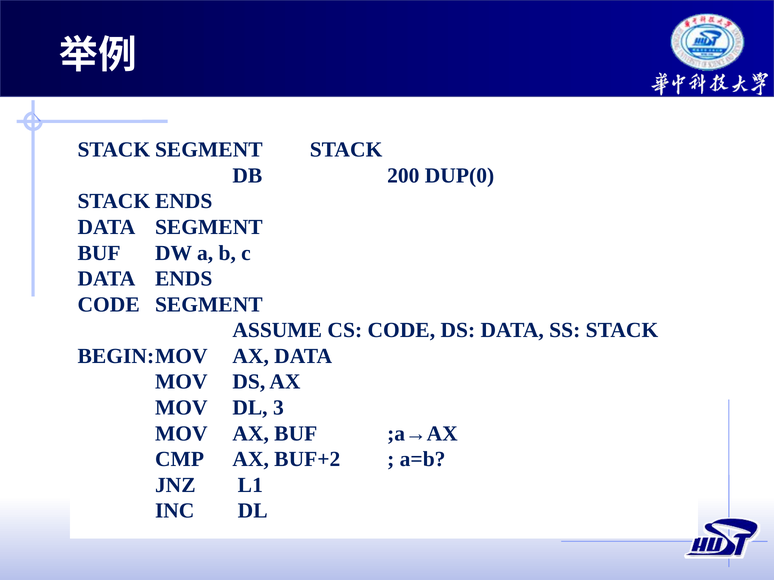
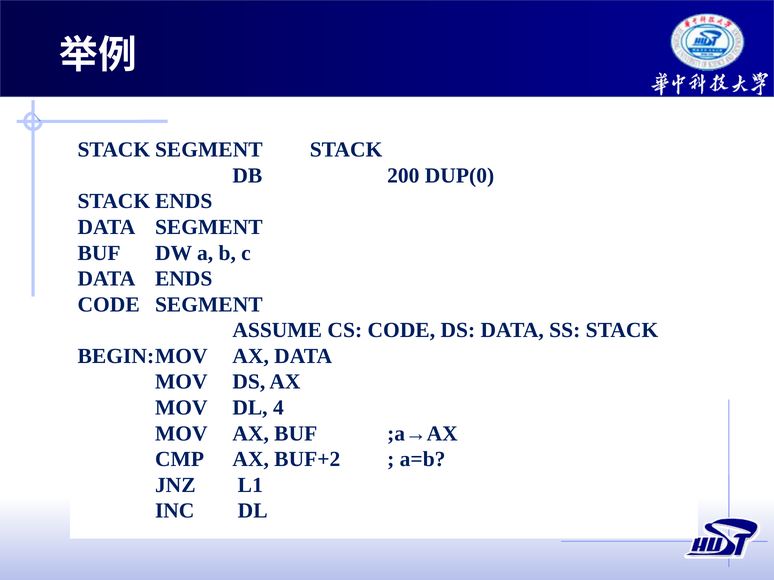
3: 3 -> 4
